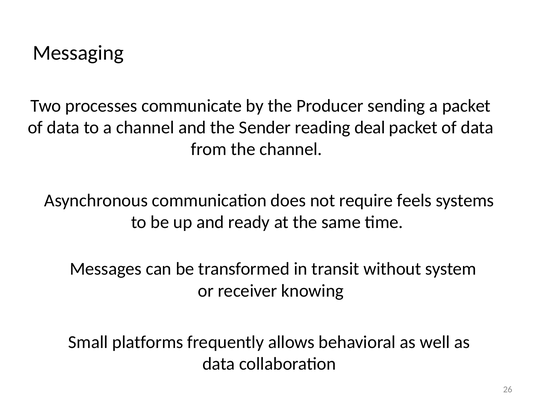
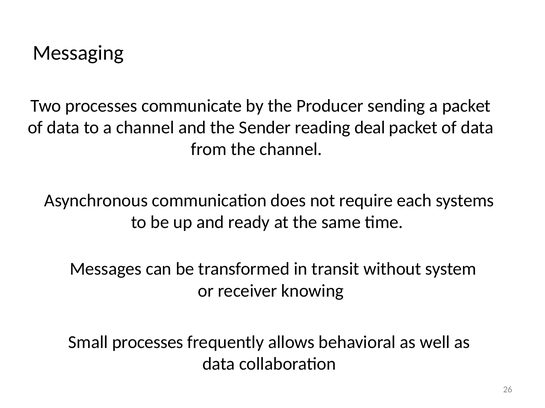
feels: feels -> each
Small platforms: platforms -> processes
